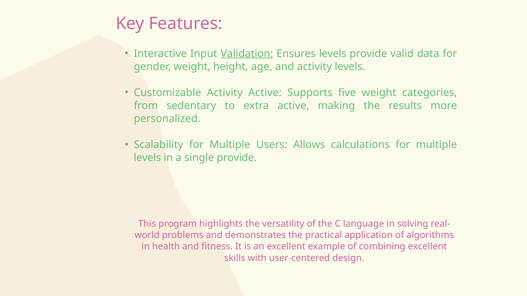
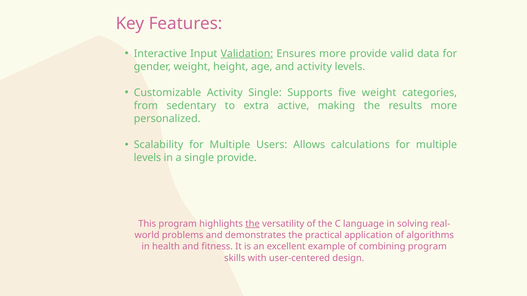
Ensures levels: levels -> more
Activity Active: Active -> Single
the at (253, 224) underline: none -> present
combining excellent: excellent -> program
